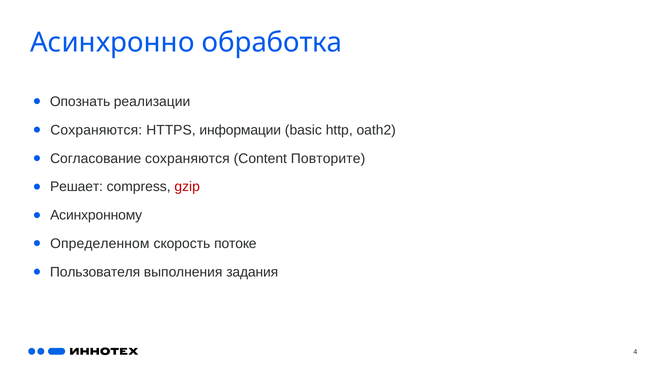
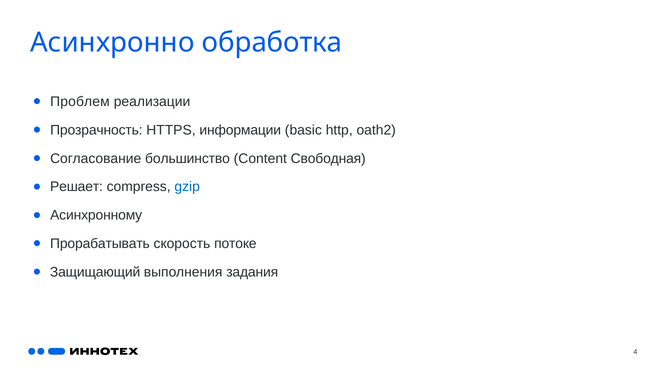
Опознать: Опознать -> Проблем
Сохраняются at (96, 130): Сохраняются -> Прозрачность
Согласование сохраняются: сохраняются -> большинство
Повторите: Повторите -> Свободная
gzip colour: red -> blue
Определенном: Определенном -> Прорабатывать
Пользователя: Пользователя -> Защищающий
